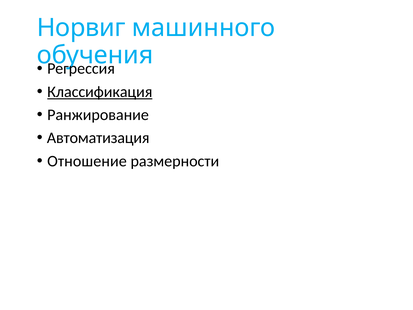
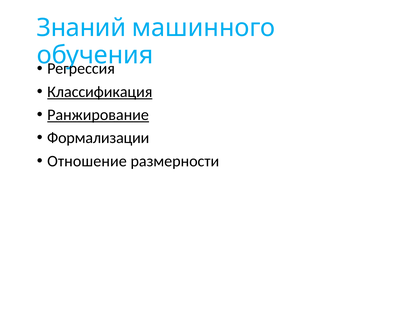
Норвиг: Норвиг -> Знаний
Ранжирование underline: none -> present
Автоматизация: Автоматизация -> Формализации
